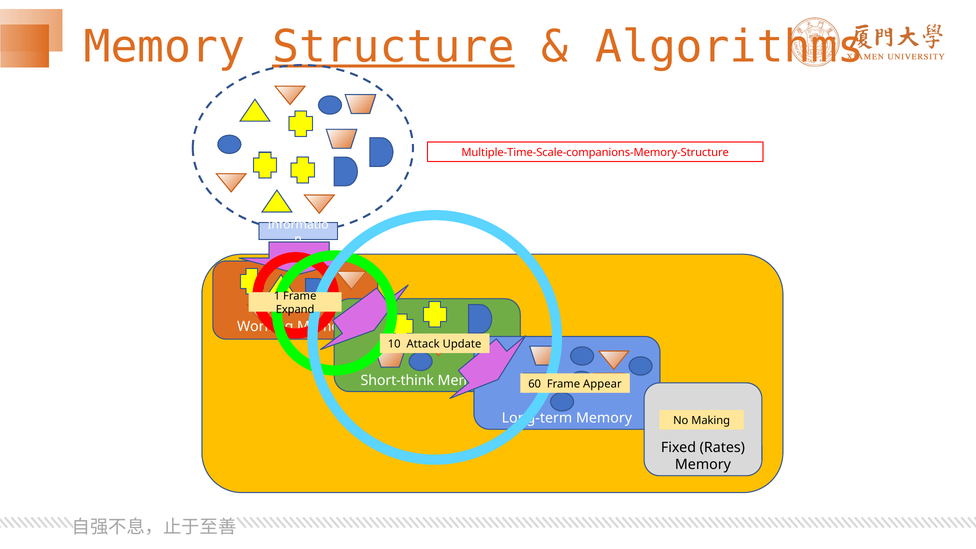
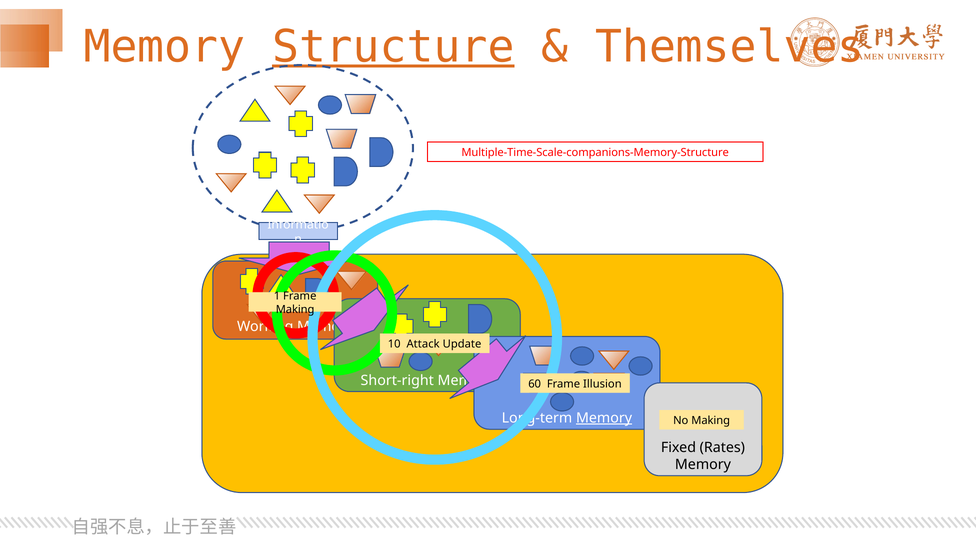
Algorithms: Algorithms -> Themselves
Expand at (295, 309): Expand -> Making
Short-think: Short-think -> Short-right
Appear: Appear -> Illusion
Memory at (604, 418) underline: none -> present
